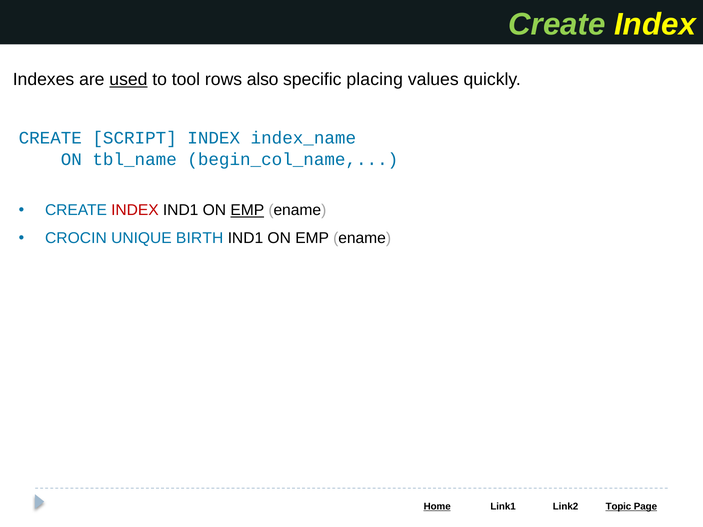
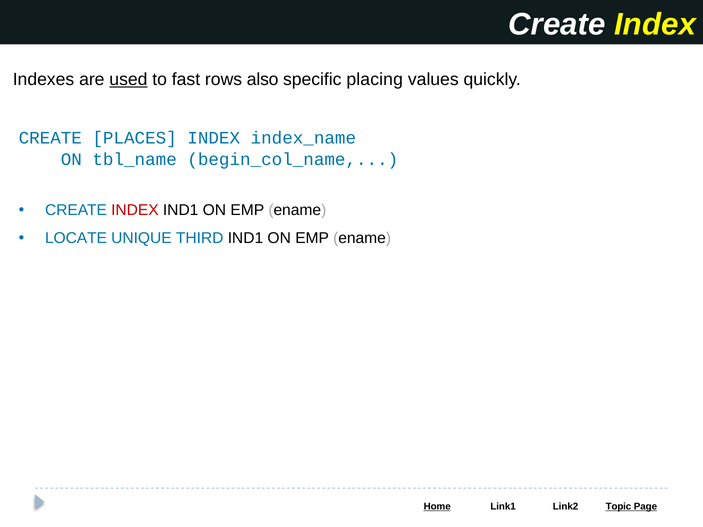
Create at (557, 24) colour: light green -> white
tool: tool -> fast
SCRIPT: SCRIPT -> PLACES
EMP at (247, 210) underline: present -> none
CROCIN: CROCIN -> LOCATE
BIRTH: BIRTH -> THIRD
